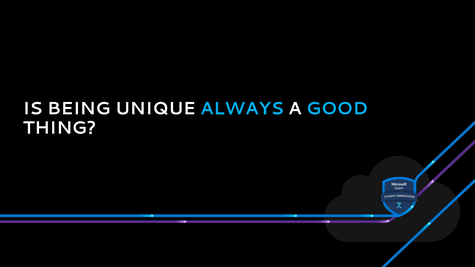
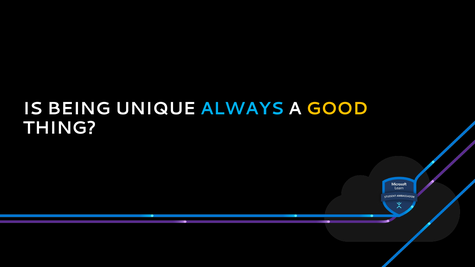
GOOD colour: light blue -> yellow
